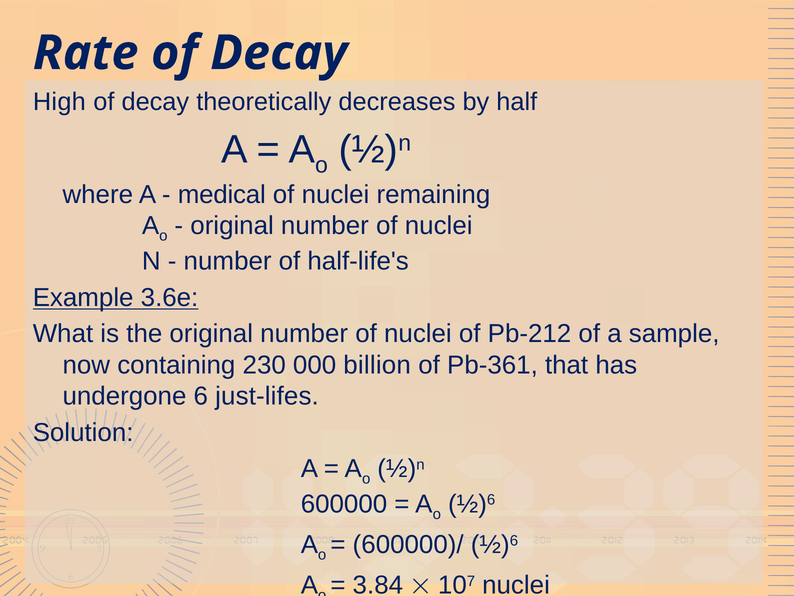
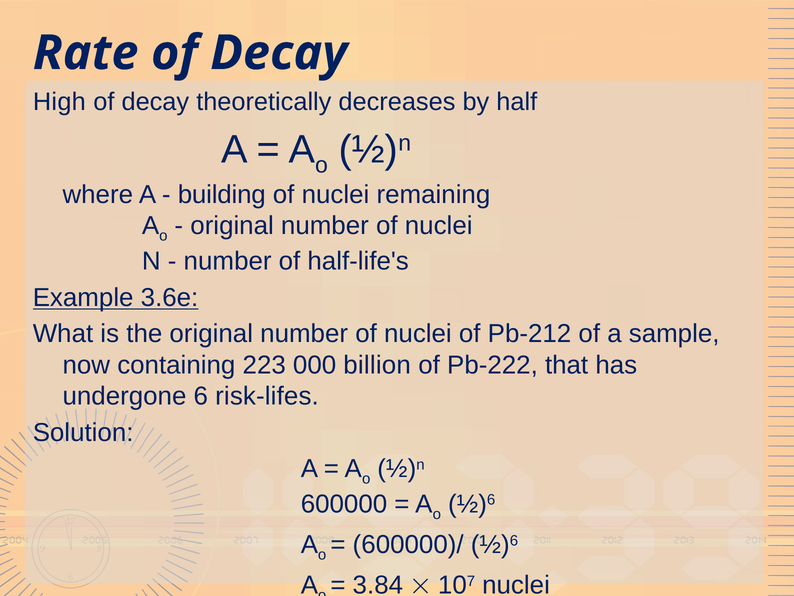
medical: medical -> building
230: 230 -> 223
Pb-361: Pb-361 -> Pb-222
just-lifes: just-lifes -> risk-lifes
